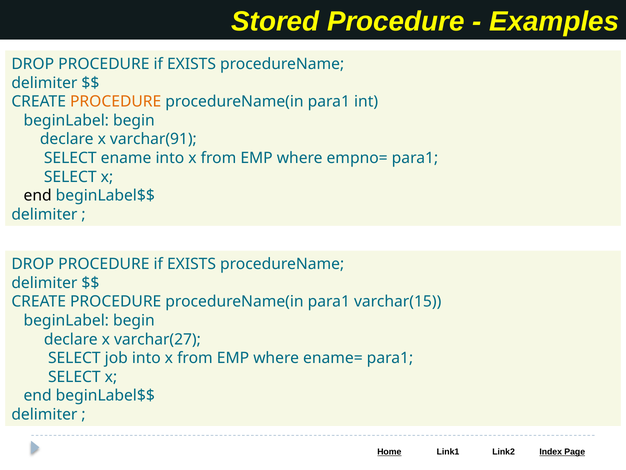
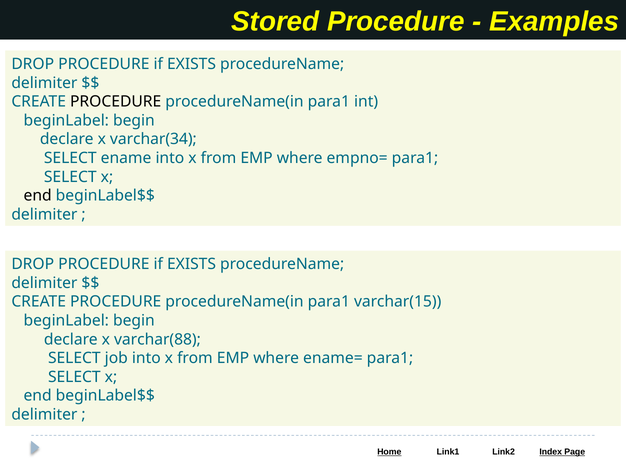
PROCEDURE at (116, 102) colour: orange -> black
varchar(91: varchar(91 -> varchar(34
varchar(27: varchar(27 -> varchar(88
